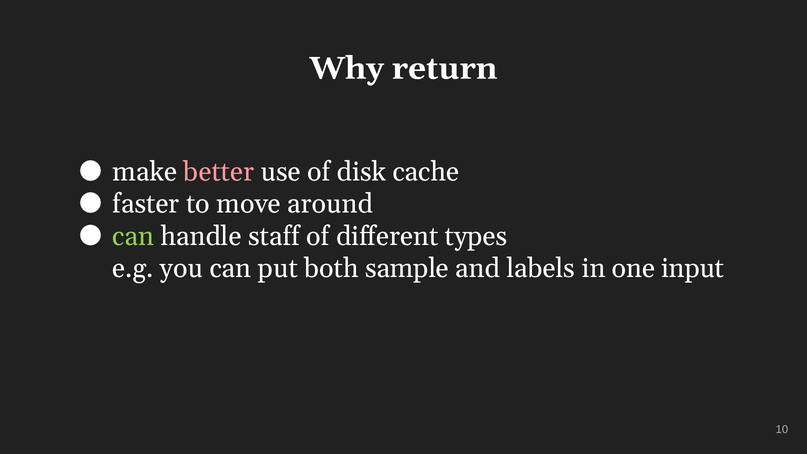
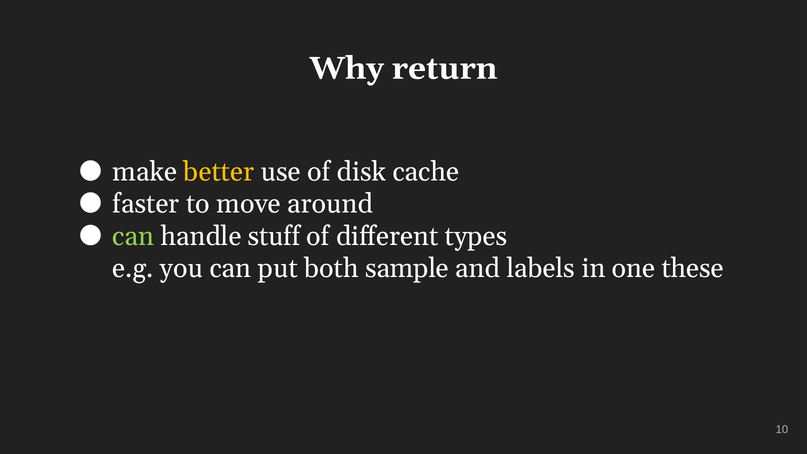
better colour: pink -> yellow
staff: staff -> stuff
input: input -> these
